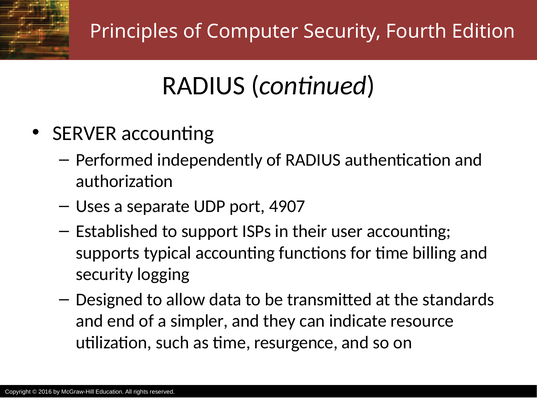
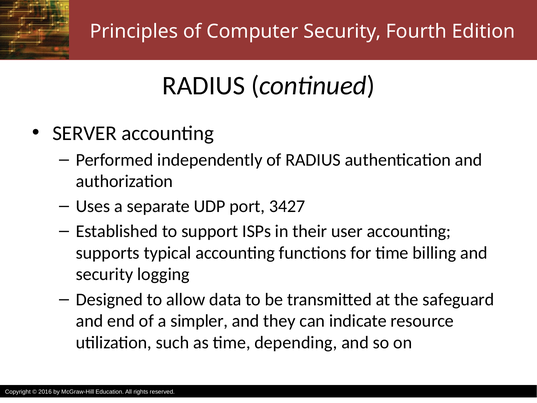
4907: 4907 -> 3427
standards: standards -> safeguard
resurgence: resurgence -> depending
